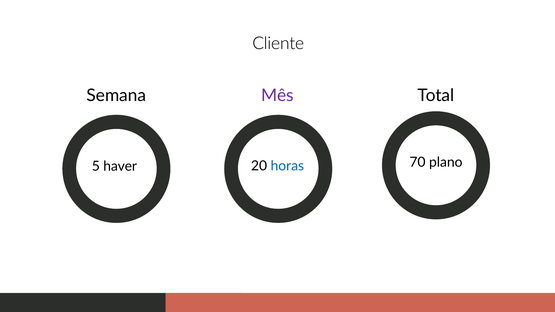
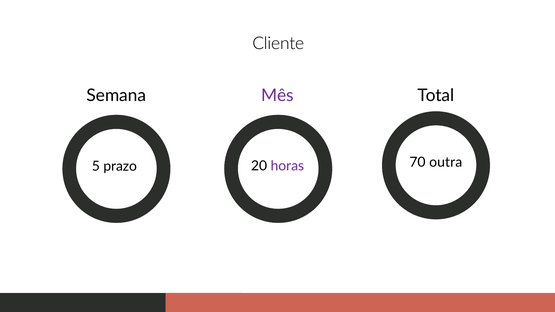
horas colour: blue -> purple
haver: haver -> prazo
plano: plano -> outra
